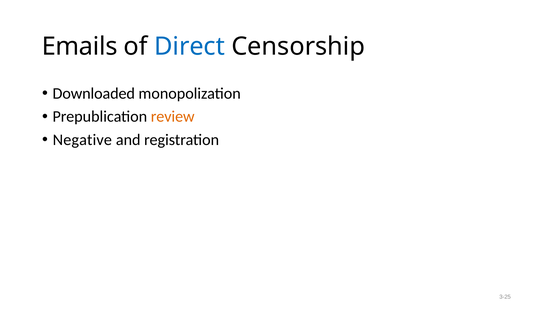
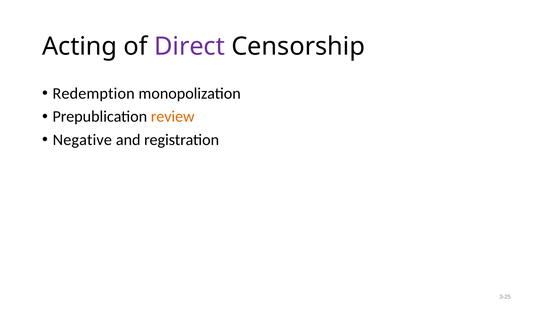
Emails: Emails -> Acting
Direct colour: blue -> purple
Downloaded: Downloaded -> Redemption
